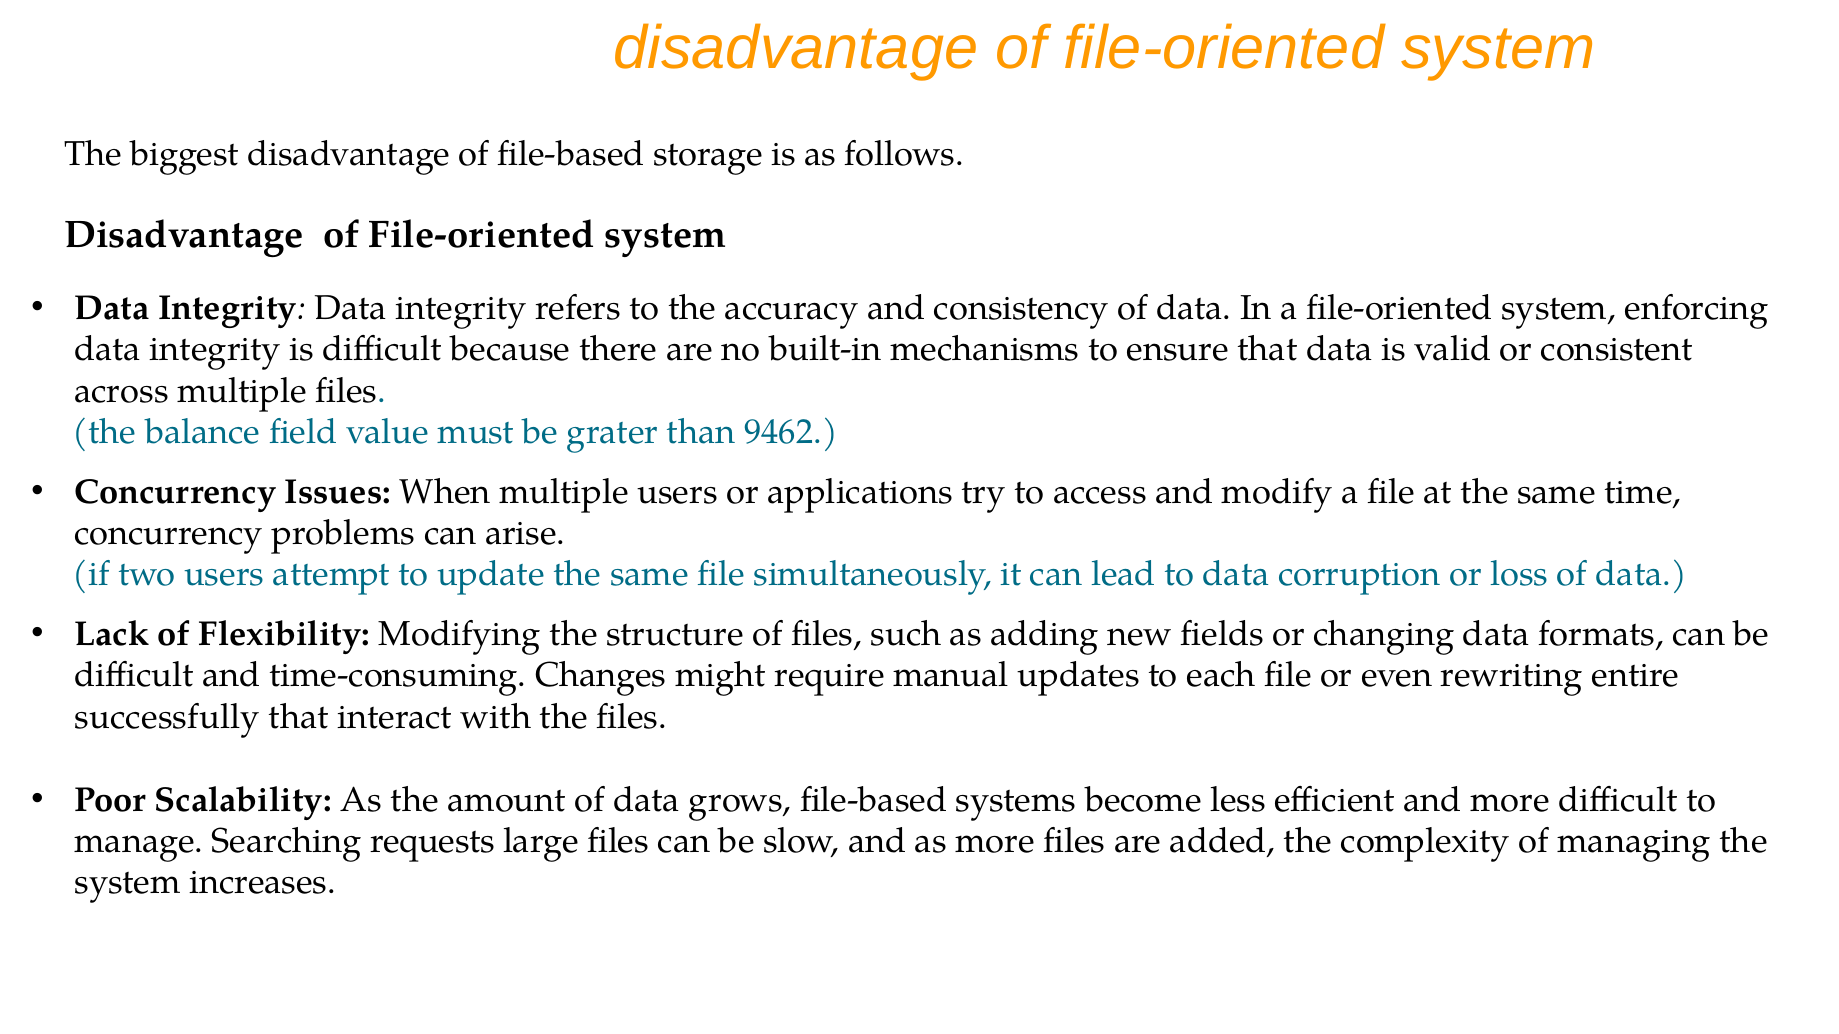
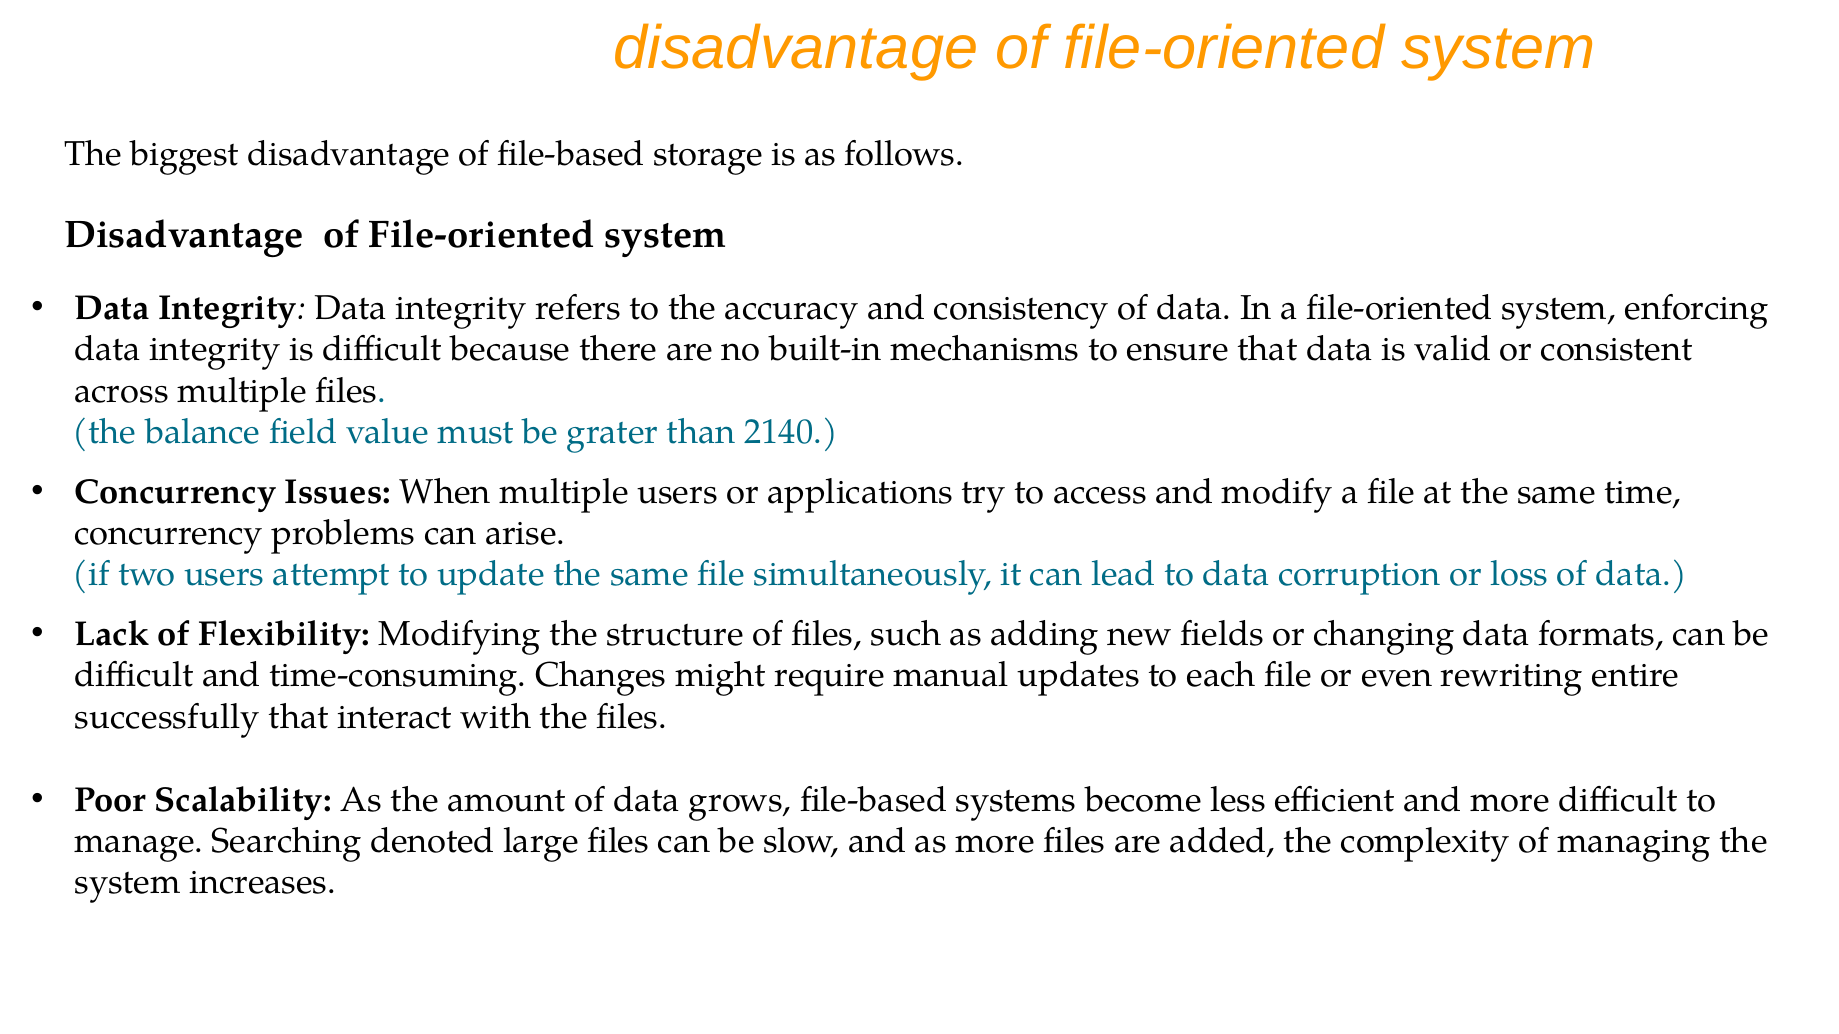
9462: 9462 -> 2140
requests: requests -> denoted
